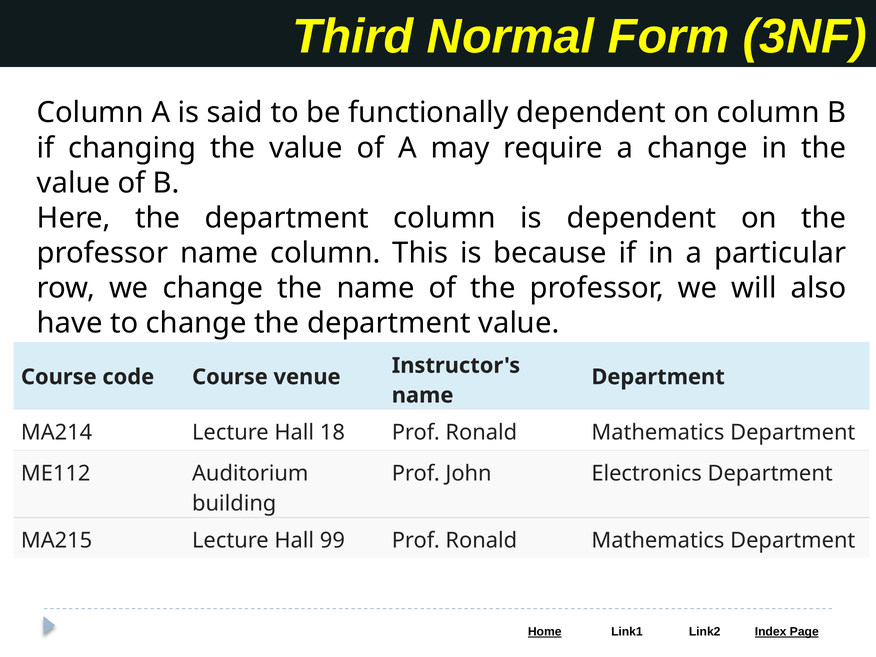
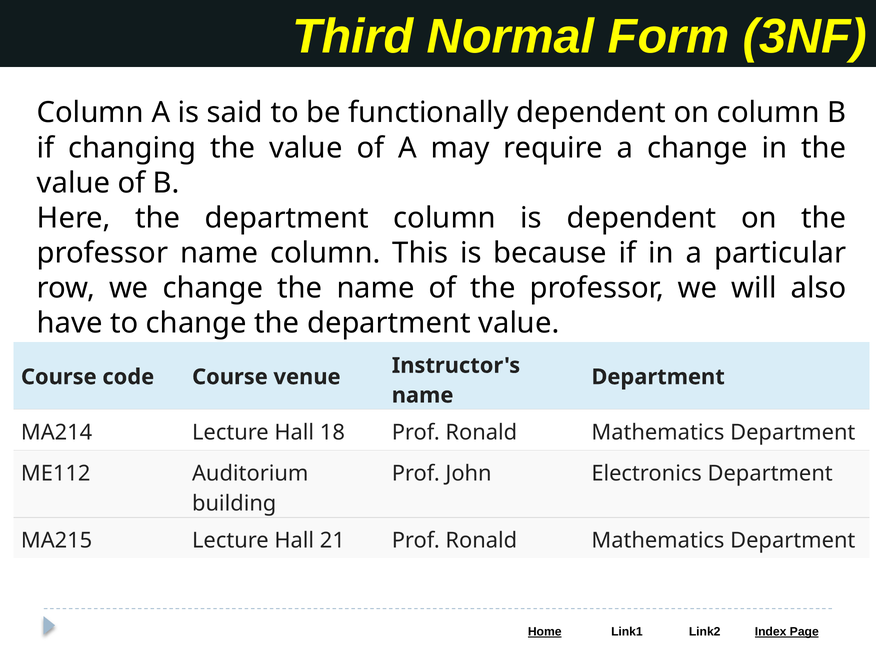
99: 99 -> 21
